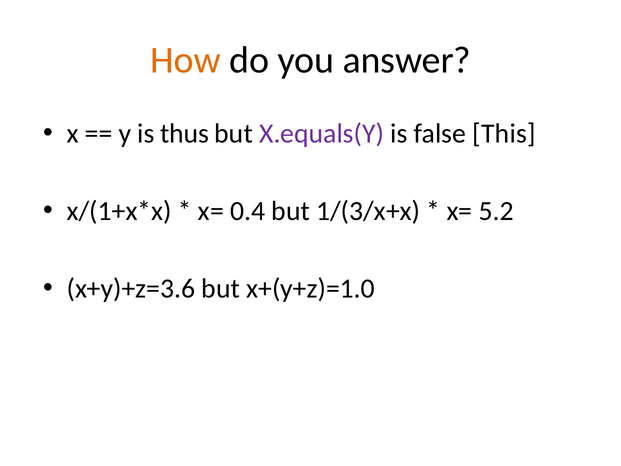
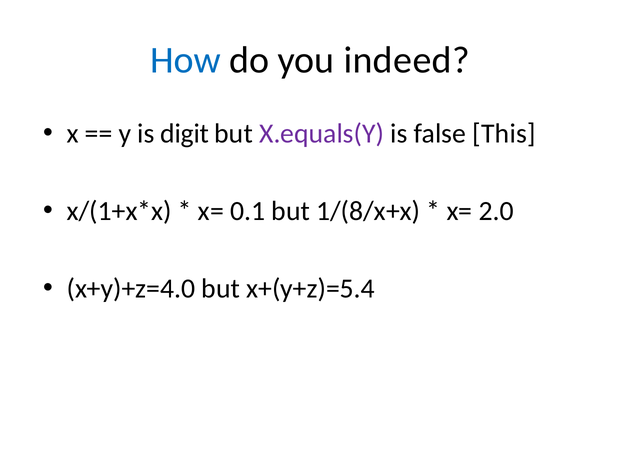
How colour: orange -> blue
answer: answer -> indeed
thus: thus -> digit
0.4: 0.4 -> 0.1
1/(3/x+x: 1/(3/x+x -> 1/(8/x+x
5.2: 5.2 -> 2.0
x+y)+z=3.6: x+y)+z=3.6 -> x+y)+z=4.0
x+(y+z)=1.0: x+(y+z)=1.0 -> x+(y+z)=5.4
